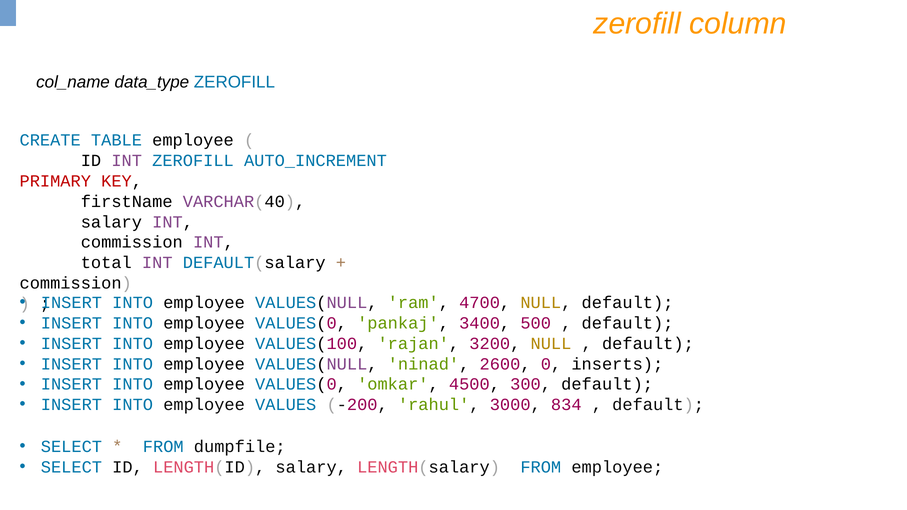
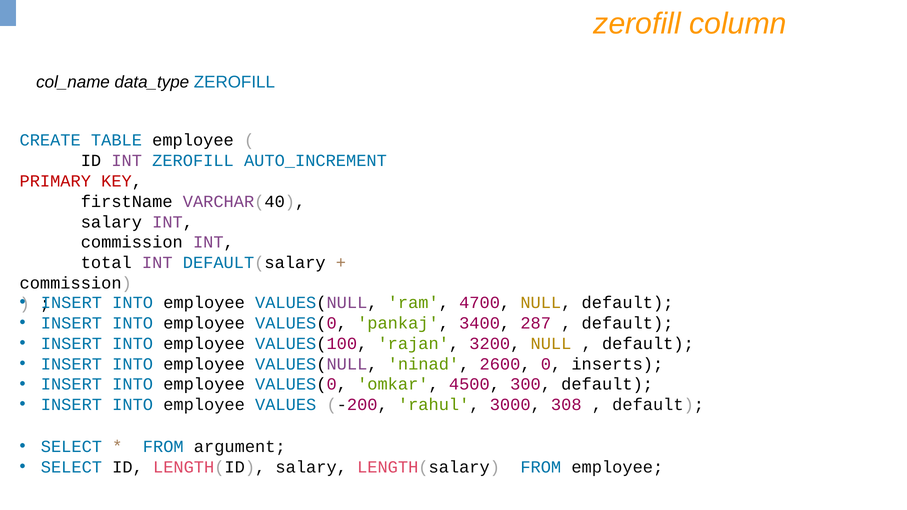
500: 500 -> 287
834: 834 -> 308
dumpfile: dumpfile -> argument
